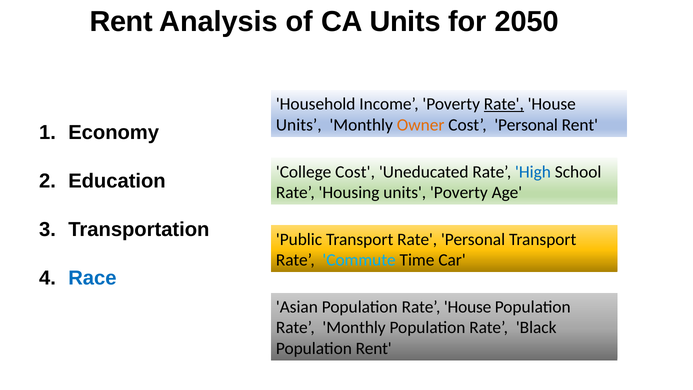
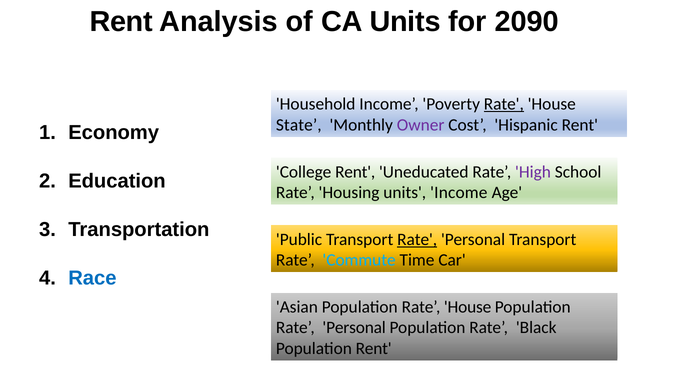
2050: 2050 -> 2090
Units at (299, 125): Units -> State
Owner colour: orange -> purple
Cost Personal: Personal -> Hispanic
College Cost: Cost -> Rent
High colour: blue -> purple
units Poverty: Poverty -> Income
Rate at (417, 239) underline: none -> present
Monthly at (354, 328): Monthly -> Personal
